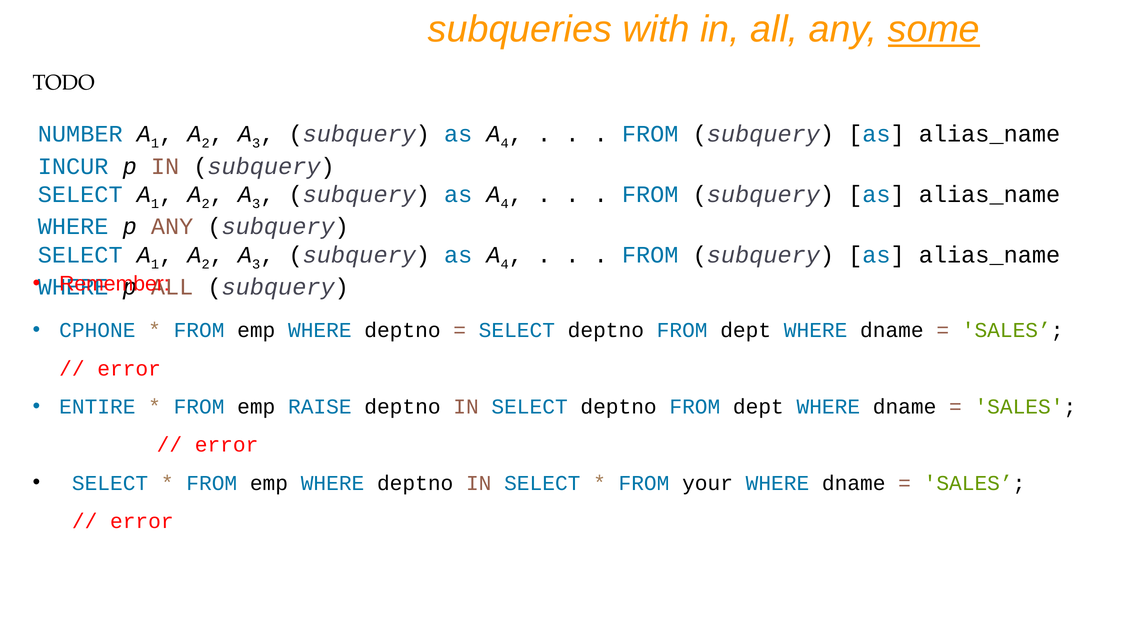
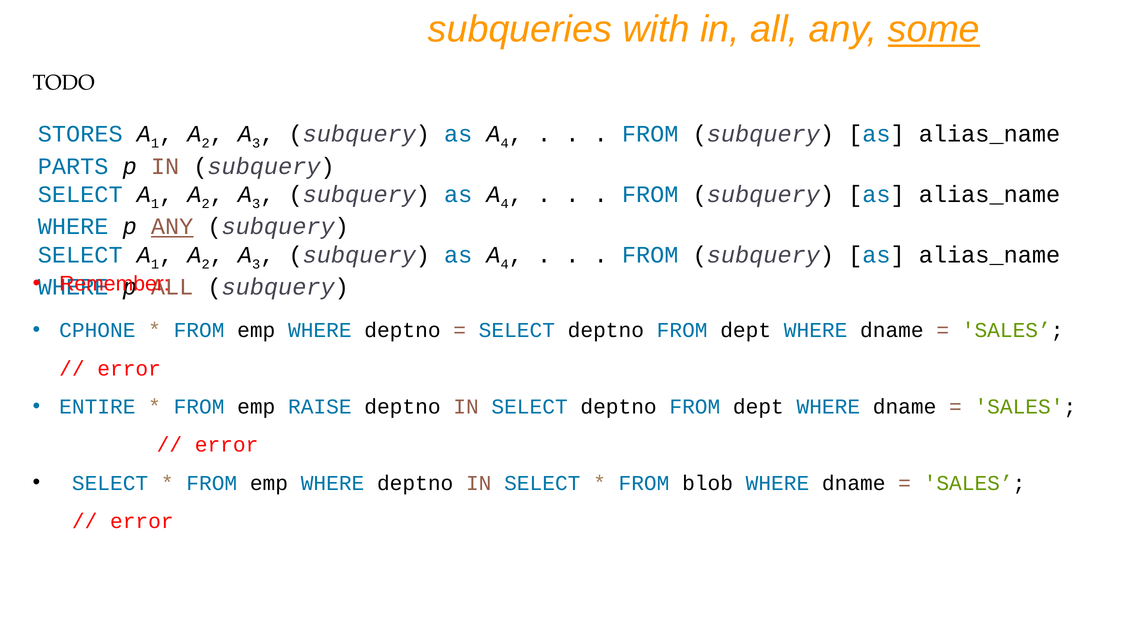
NUMBER: NUMBER -> STORES
INCUR: INCUR -> PARTS
ANY at (172, 227) underline: none -> present
your: your -> blob
